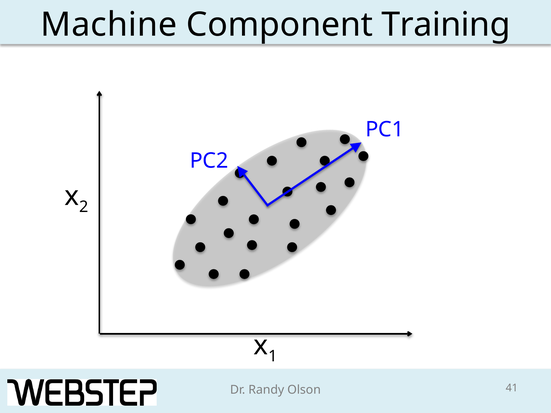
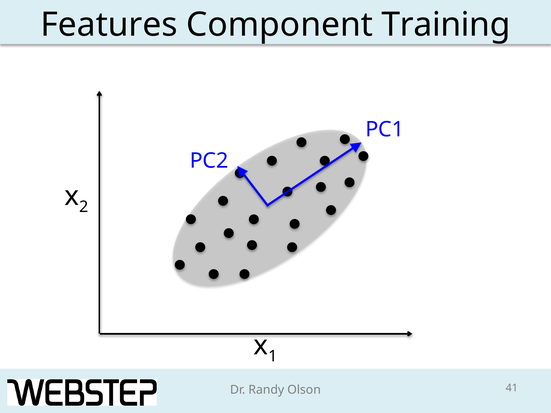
Machine: Machine -> Features
